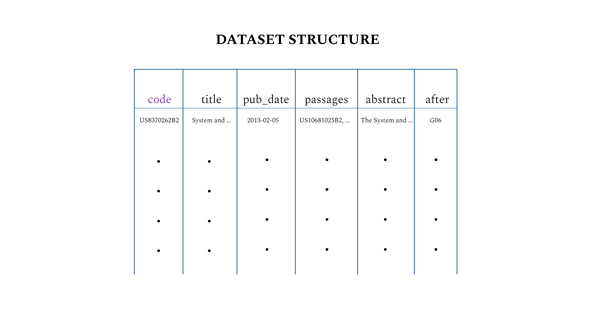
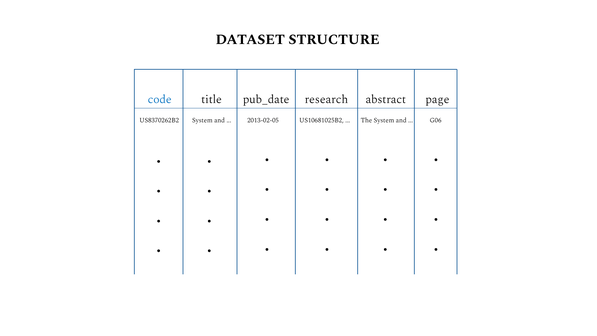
code colour: purple -> blue
passages: passages -> research
after: after -> page
